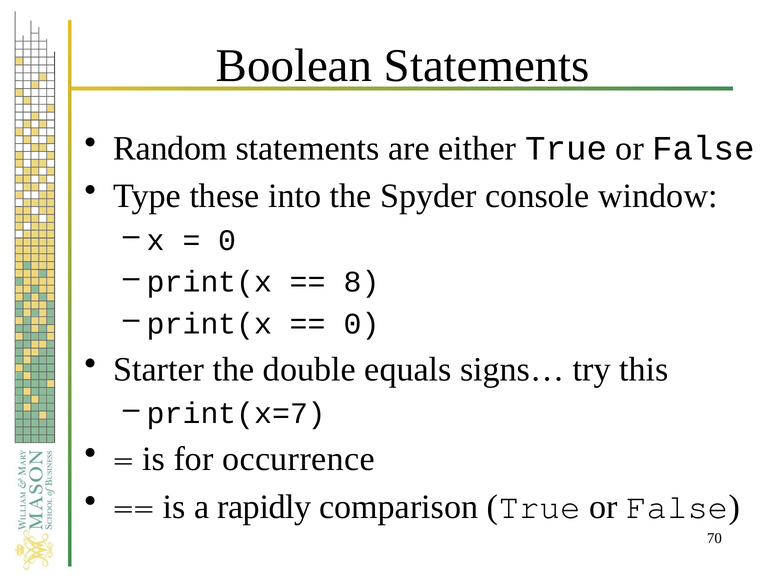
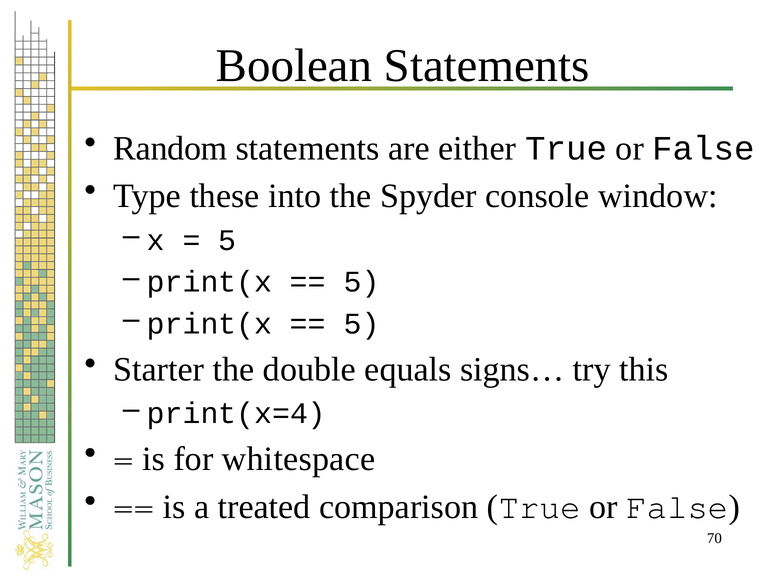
0 at (227, 240): 0 -> 5
8 at (362, 282): 8 -> 5
0 at (362, 324): 0 -> 5
print(x=7: print(x=7 -> print(x=4
occurrence: occurrence -> whitespace
rapidly: rapidly -> treated
